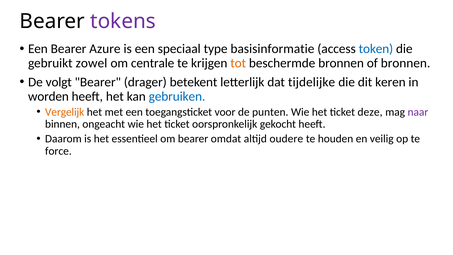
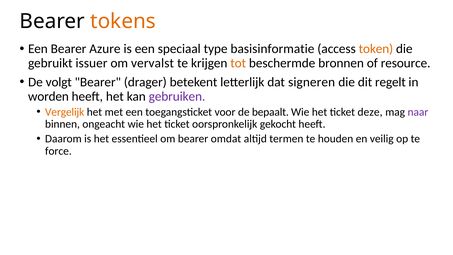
tokens colour: purple -> orange
token colour: blue -> orange
zowel: zowel -> issuer
centrale: centrale -> vervalst
of bronnen: bronnen -> resource
tijdelijke: tijdelijke -> signeren
keren: keren -> regelt
gebruiken colour: blue -> purple
punten: punten -> bepaalt
oudere: oudere -> termen
